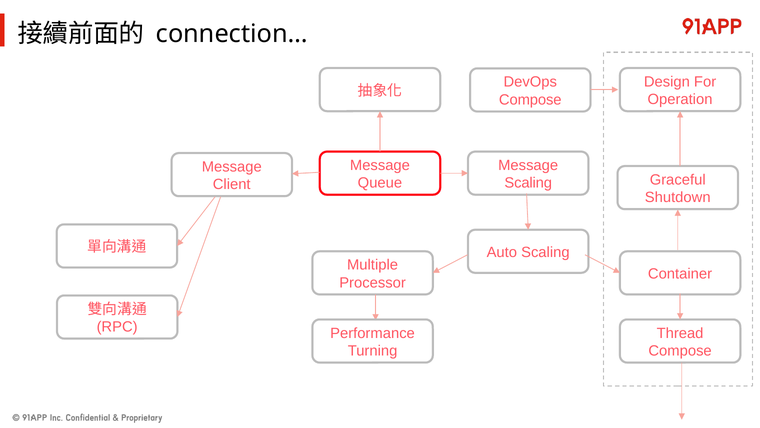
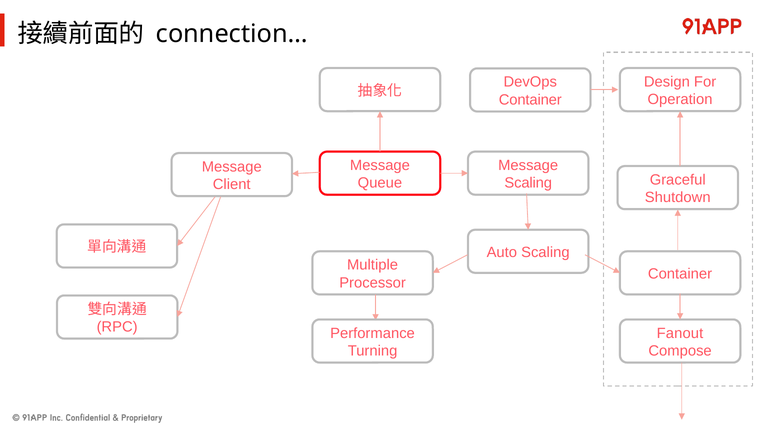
Compose at (530, 100): Compose -> Container
Thread: Thread -> Fanout
